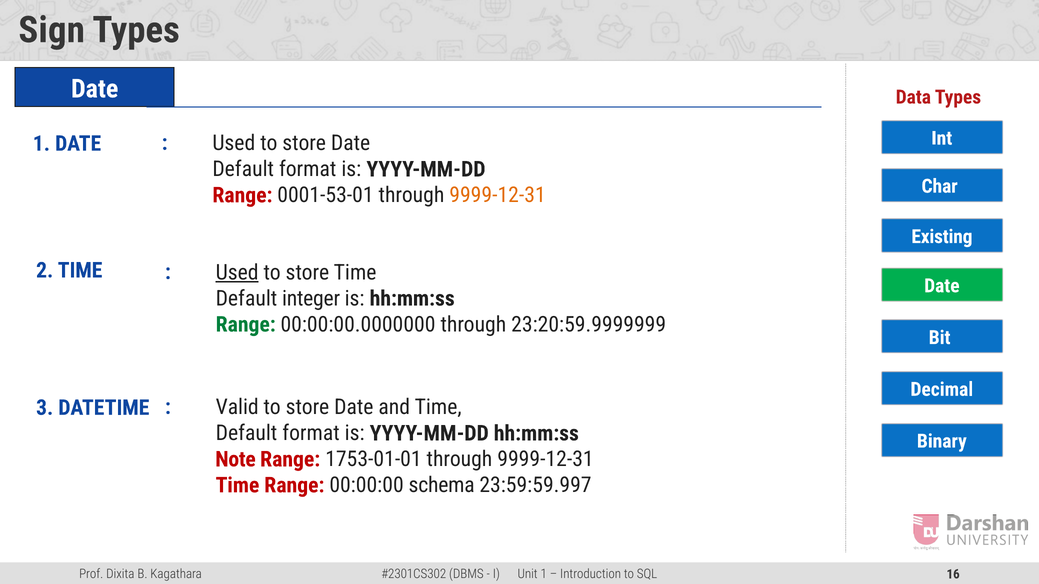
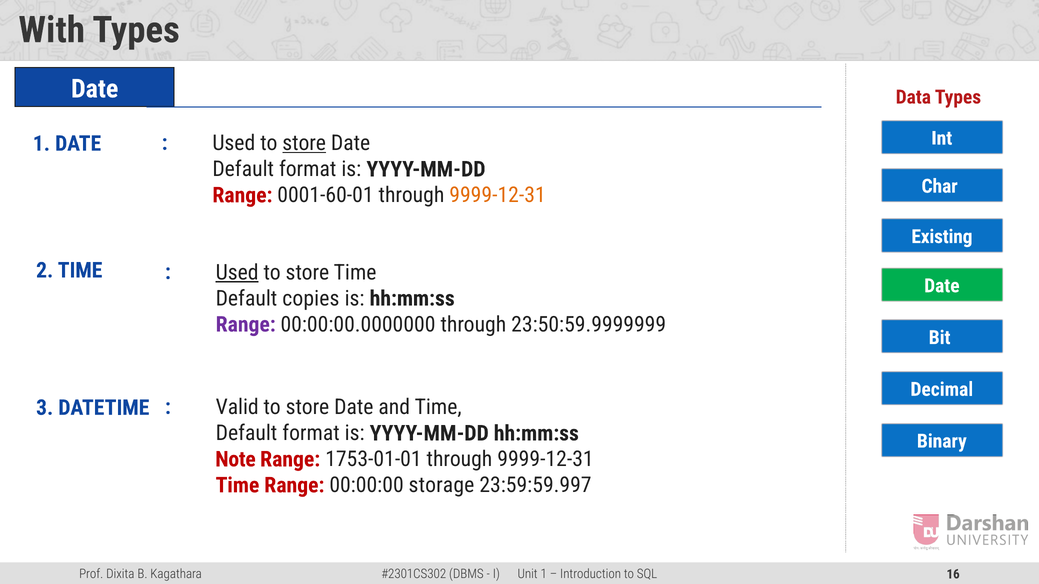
Sign: Sign -> With
store at (304, 143) underline: none -> present
0001-53-01: 0001-53-01 -> 0001-60-01
integer: integer -> copies
Range at (246, 325) colour: green -> purple
23:20:59.9999999: 23:20:59.9999999 -> 23:50:59.9999999
schema: schema -> storage
